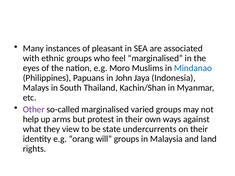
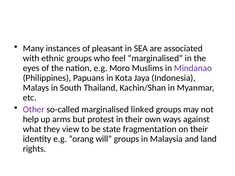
Mindanao colour: blue -> purple
John: John -> Kota
varied: varied -> linked
undercurrents: undercurrents -> fragmentation
